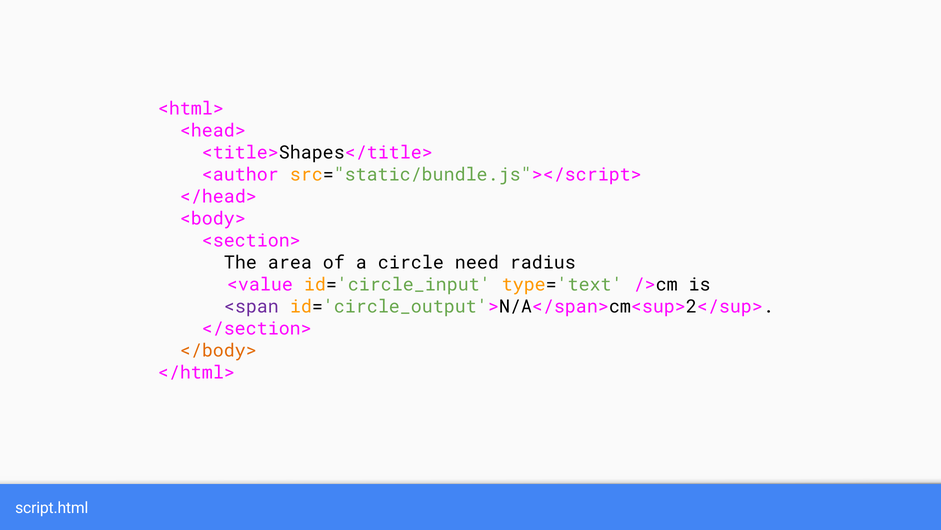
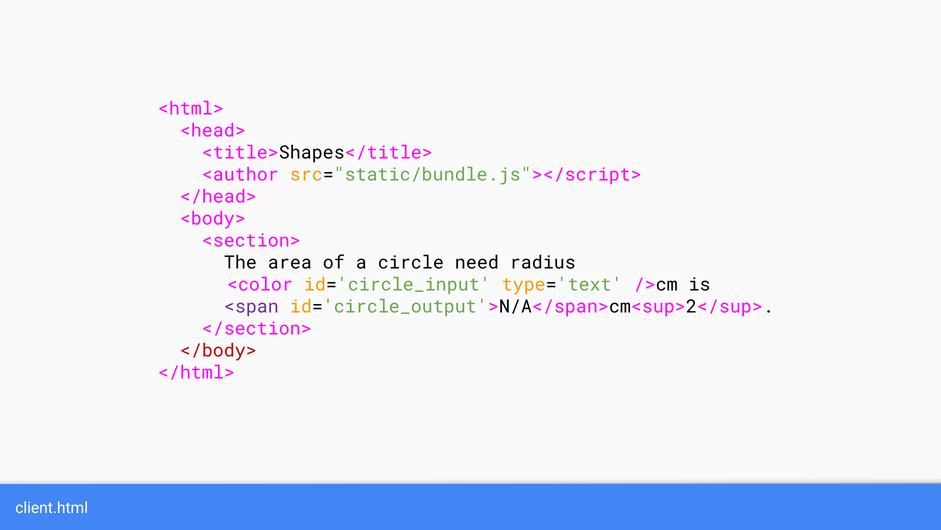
<value: <value -> <color
</body> colour: orange -> red
script.html: script.html -> client.html
